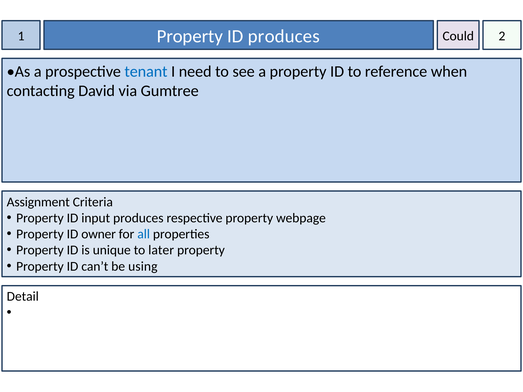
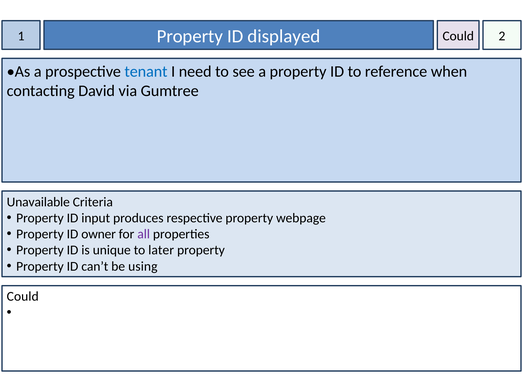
ID produces: produces -> displayed
Assignment: Assignment -> Unavailable
all colour: blue -> purple
Detail at (23, 297): Detail -> Could
